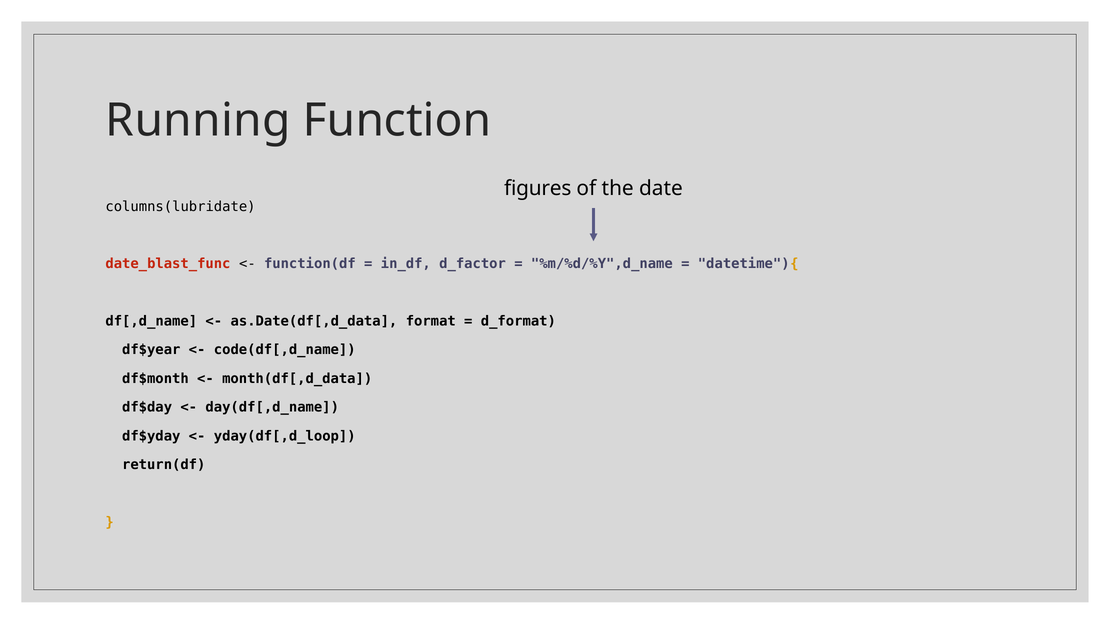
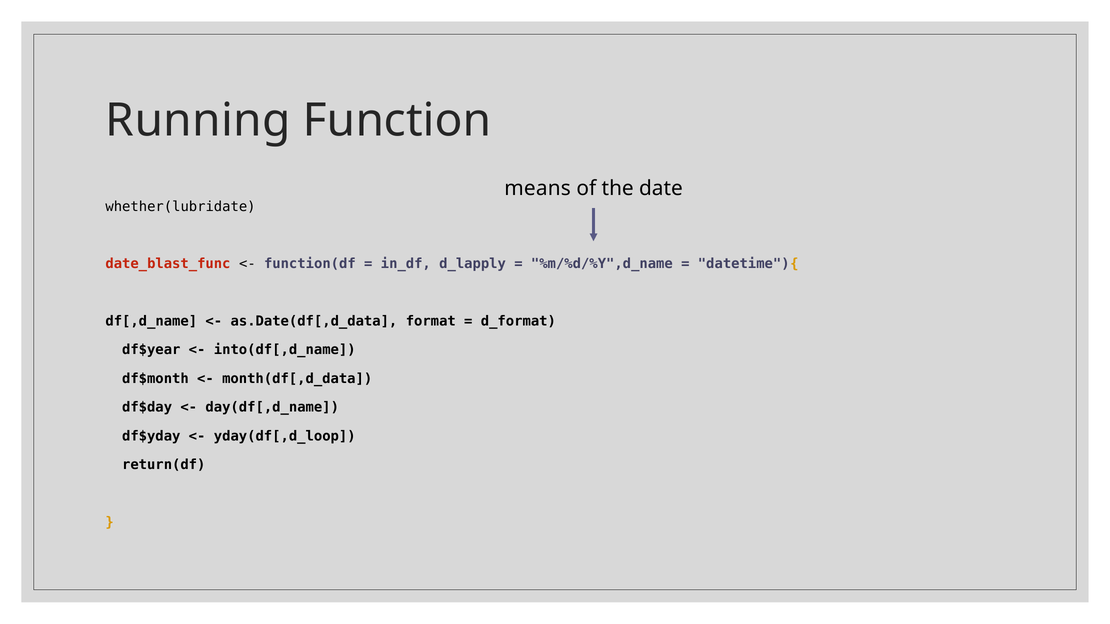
figures: figures -> means
columns(lubridate: columns(lubridate -> whether(lubridate
d_factor: d_factor -> d_lapply
code(df[,d_name: code(df[,d_name -> into(df[,d_name
